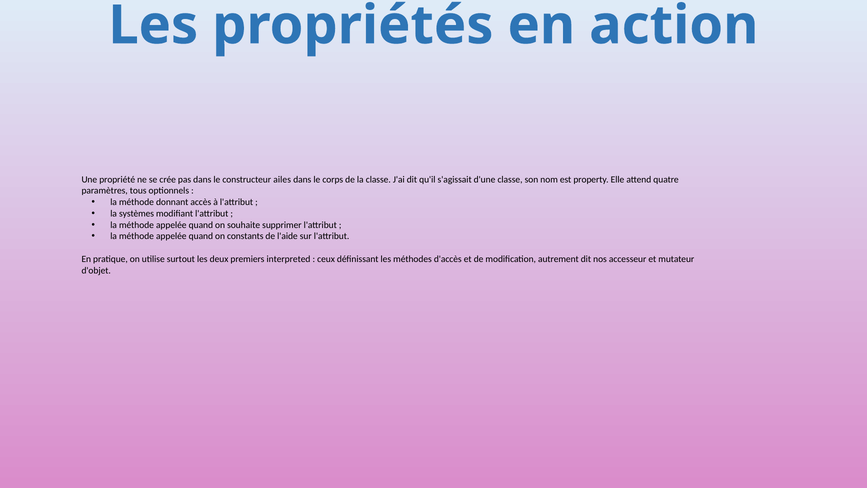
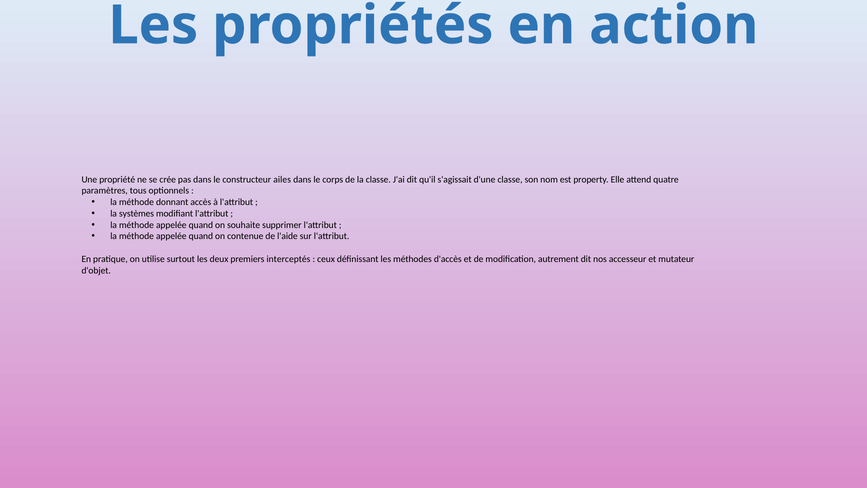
constants: constants -> contenue
interpreted: interpreted -> interceptés
